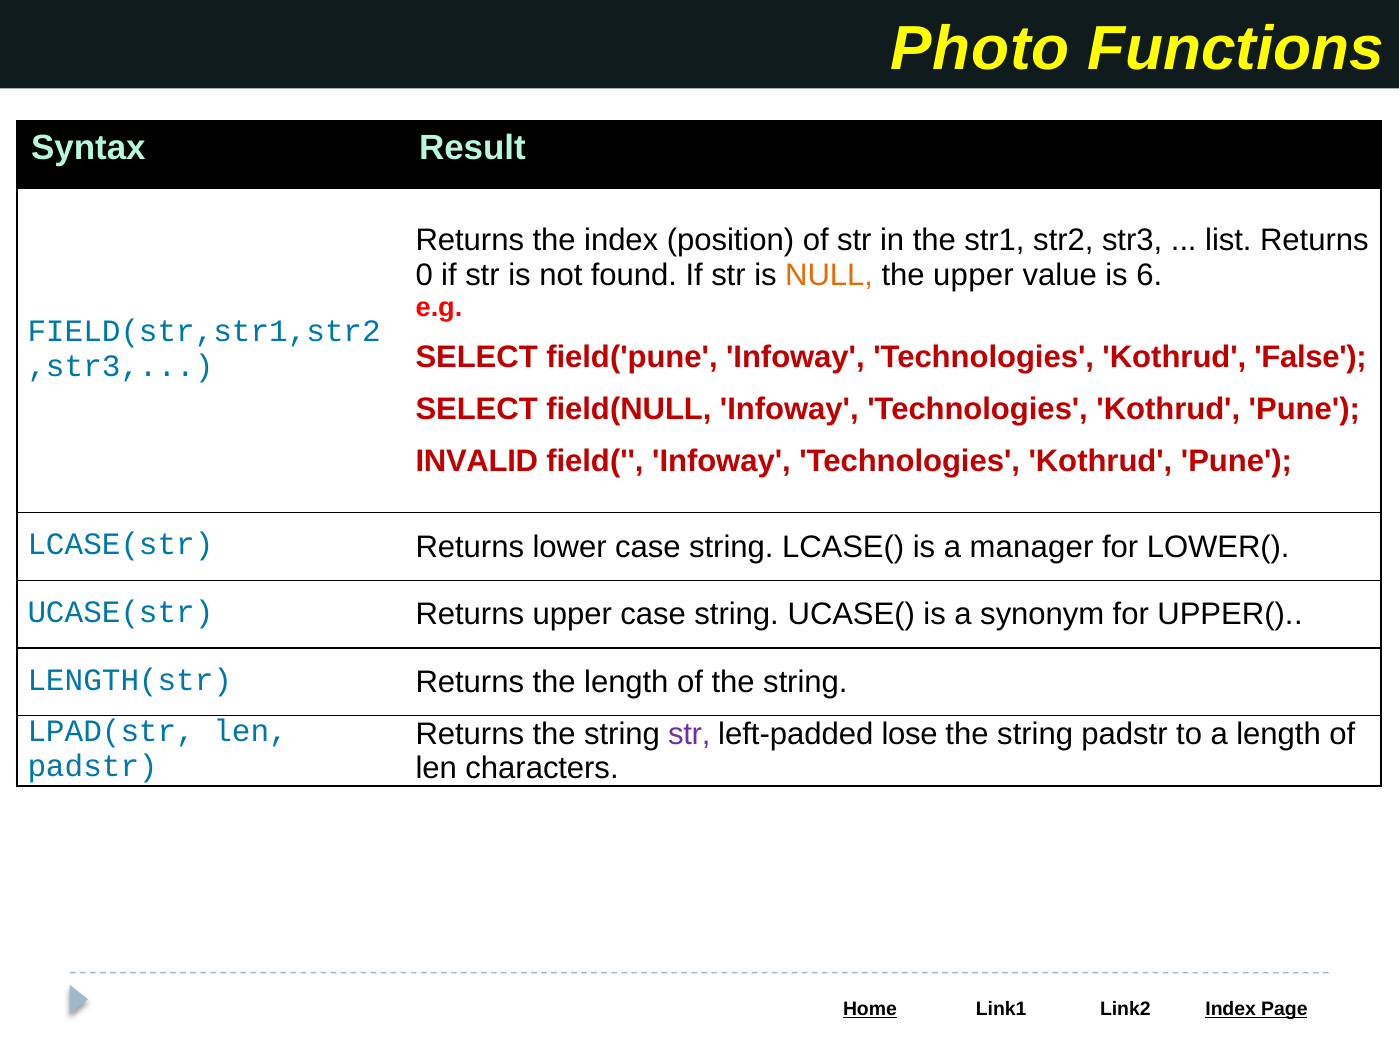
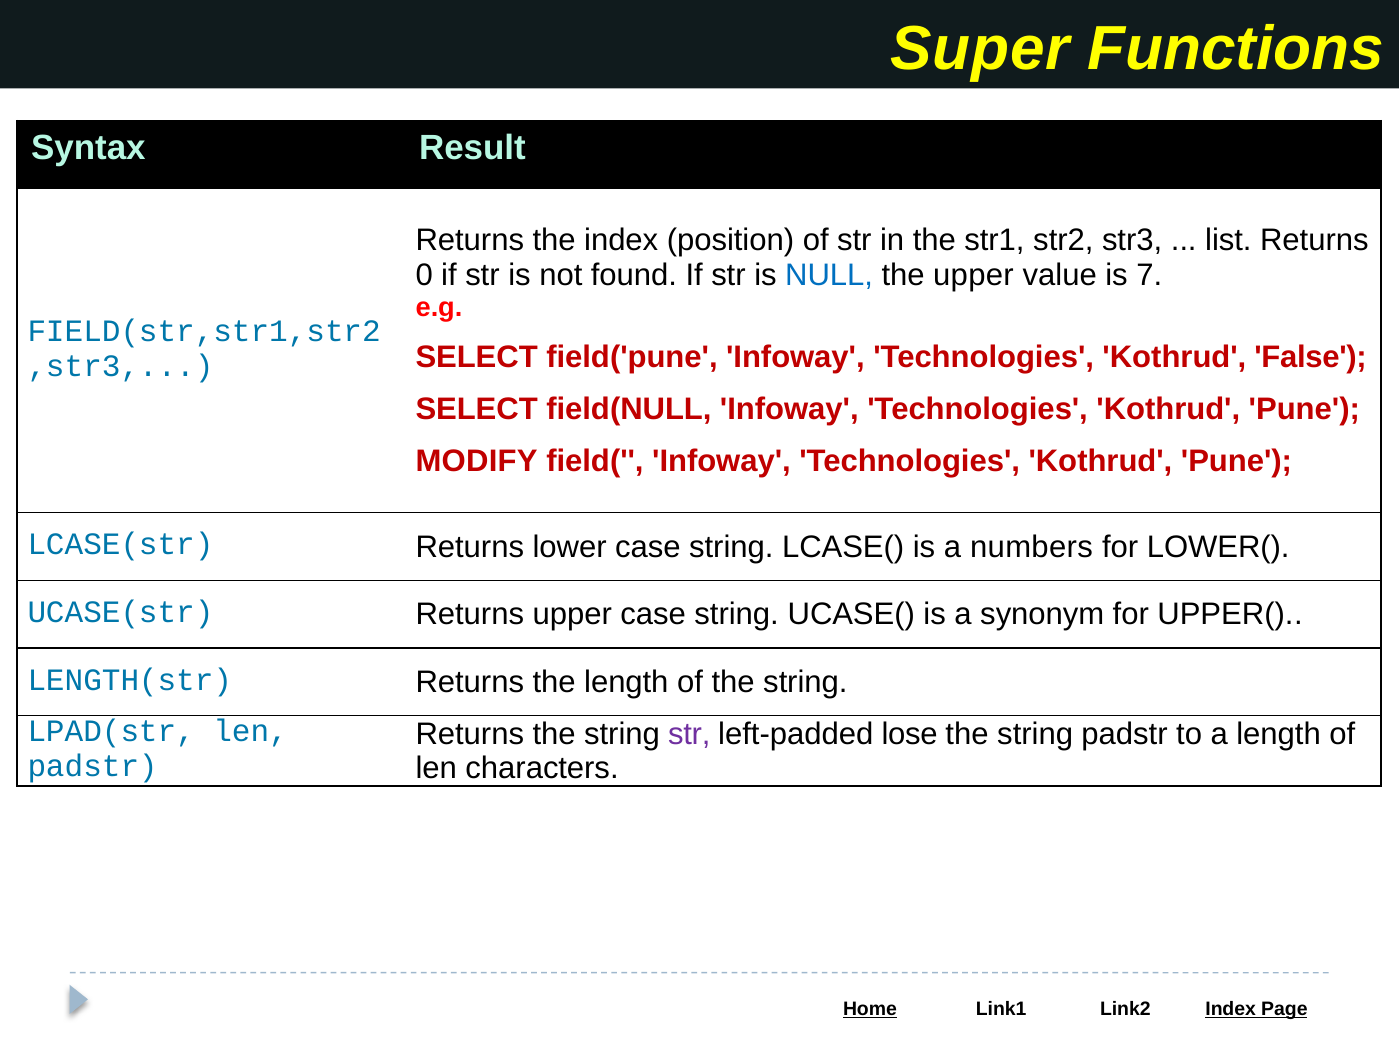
Photo: Photo -> Super
NULL colour: orange -> blue
6: 6 -> 7
INVALID: INVALID -> MODIFY
manager: manager -> numbers
